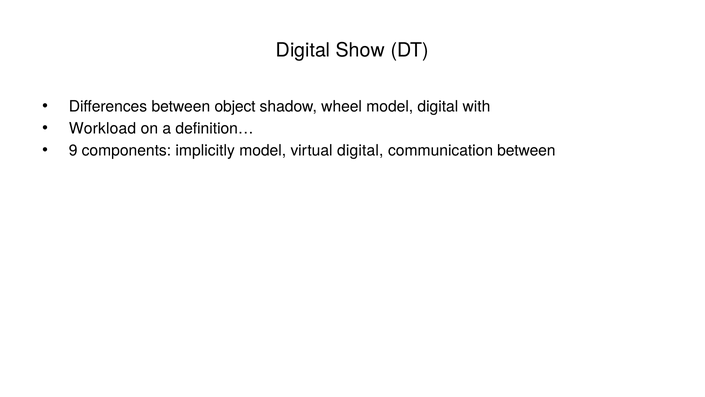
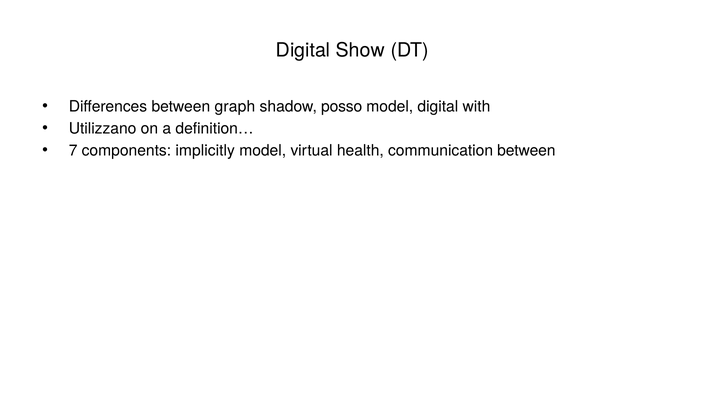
object: object -> graph
wheel: wheel -> posso
Workload: Workload -> Utilizzano
9: 9 -> 7
virtual digital: digital -> health
